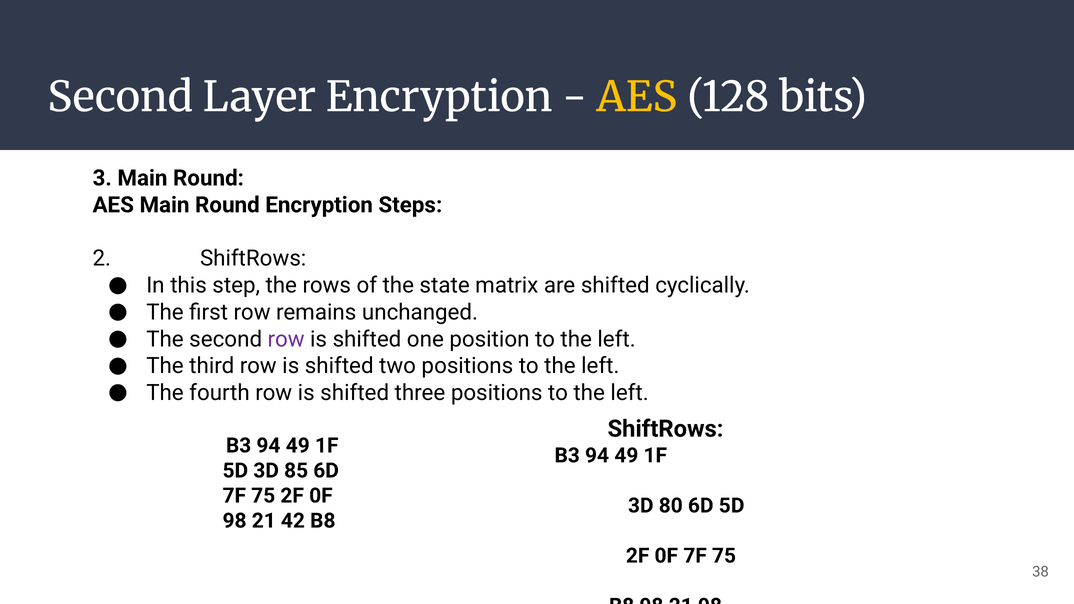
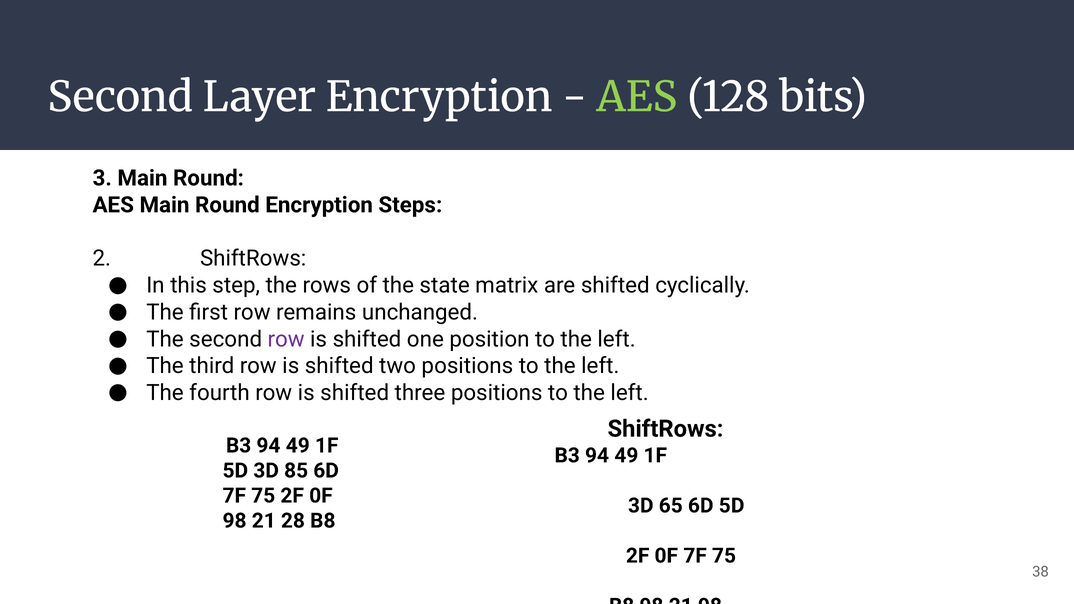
AES at (637, 97) colour: yellow -> light green
80: 80 -> 65
42: 42 -> 28
